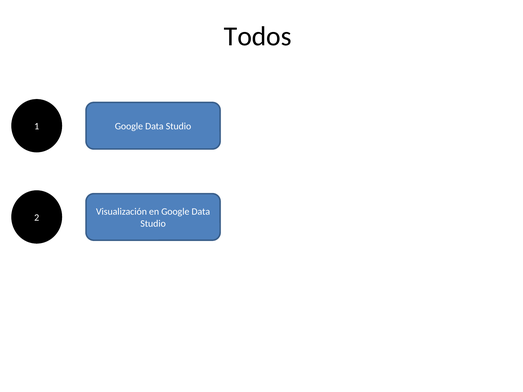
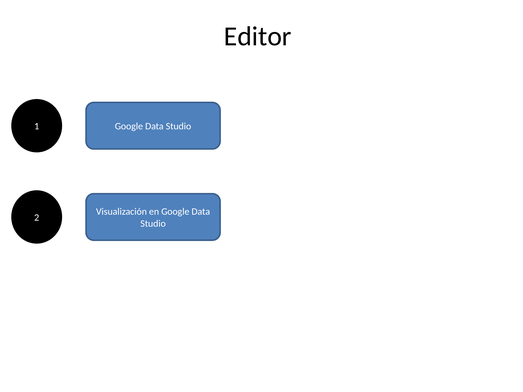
Todos: Todos -> Editor
